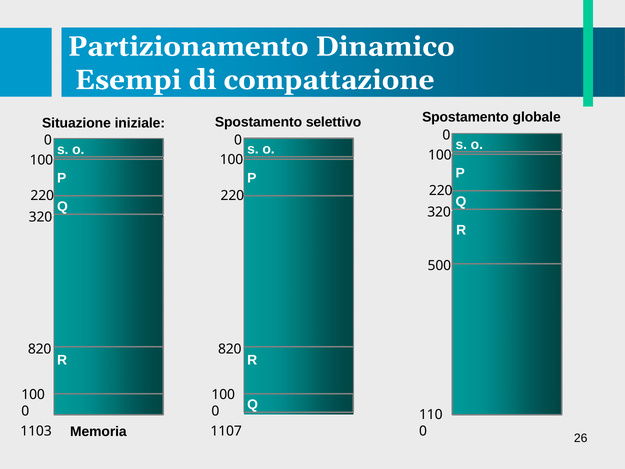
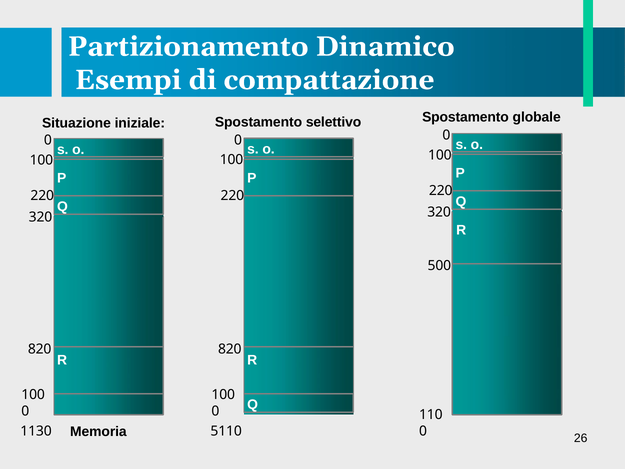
1107: 1107 -> 5110
1103: 1103 -> 1130
